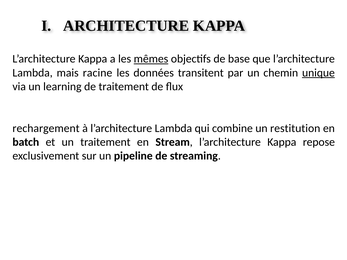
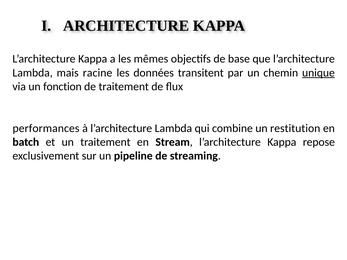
mêmes underline: present -> none
learning: learning -> fonction
rechargement: rechargement -> performances
